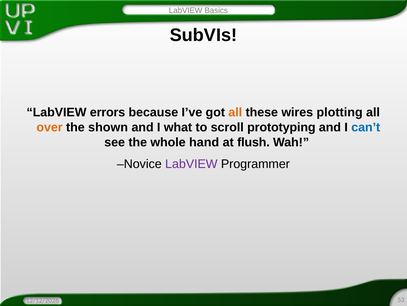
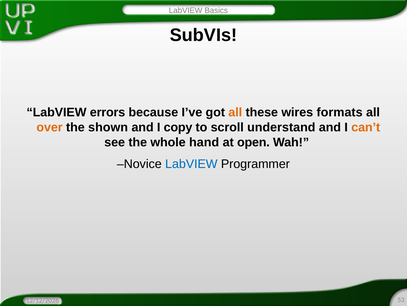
plotting: plotting -> formats
what: what -> copy
prototyping: prototyping -> understand
can’t colour: blue -> orange
flush: flush -> open
LabVIEW at (191, 164) colour: purple -> blue
